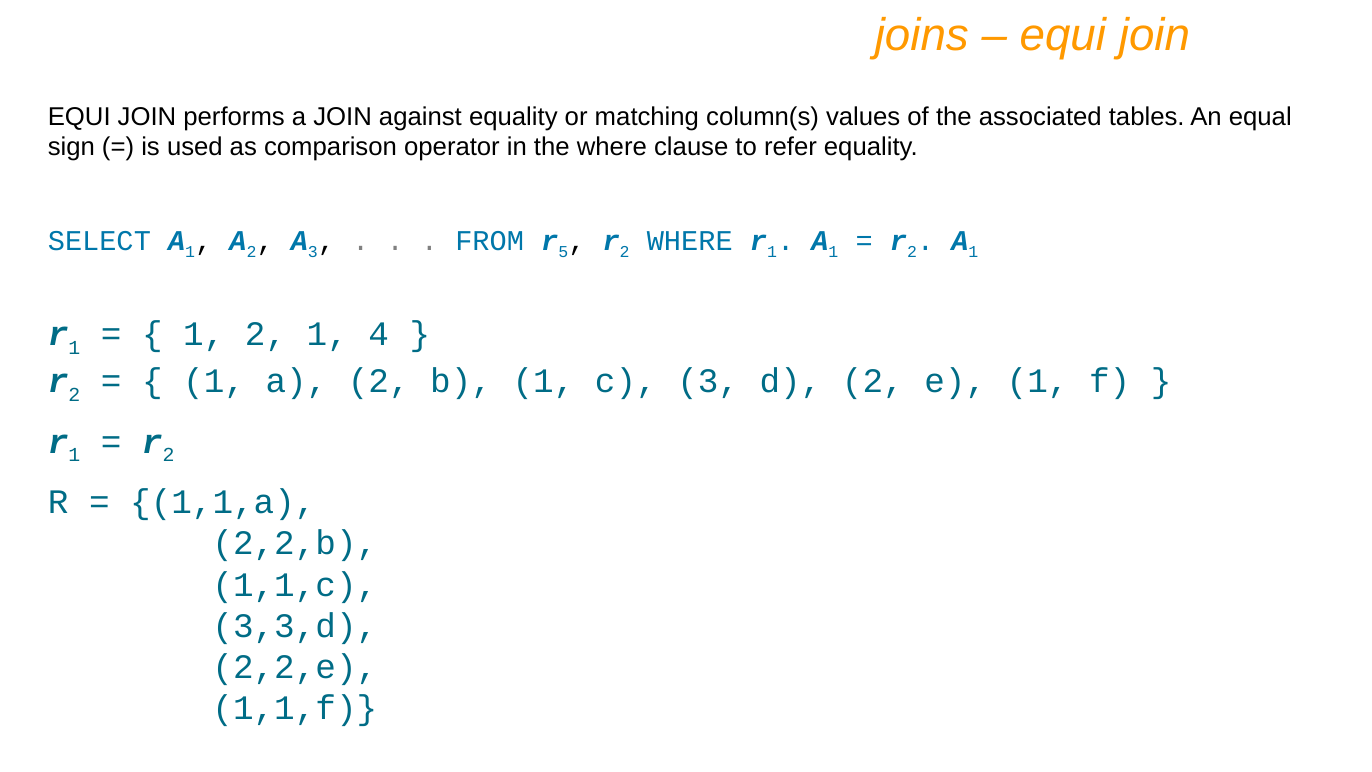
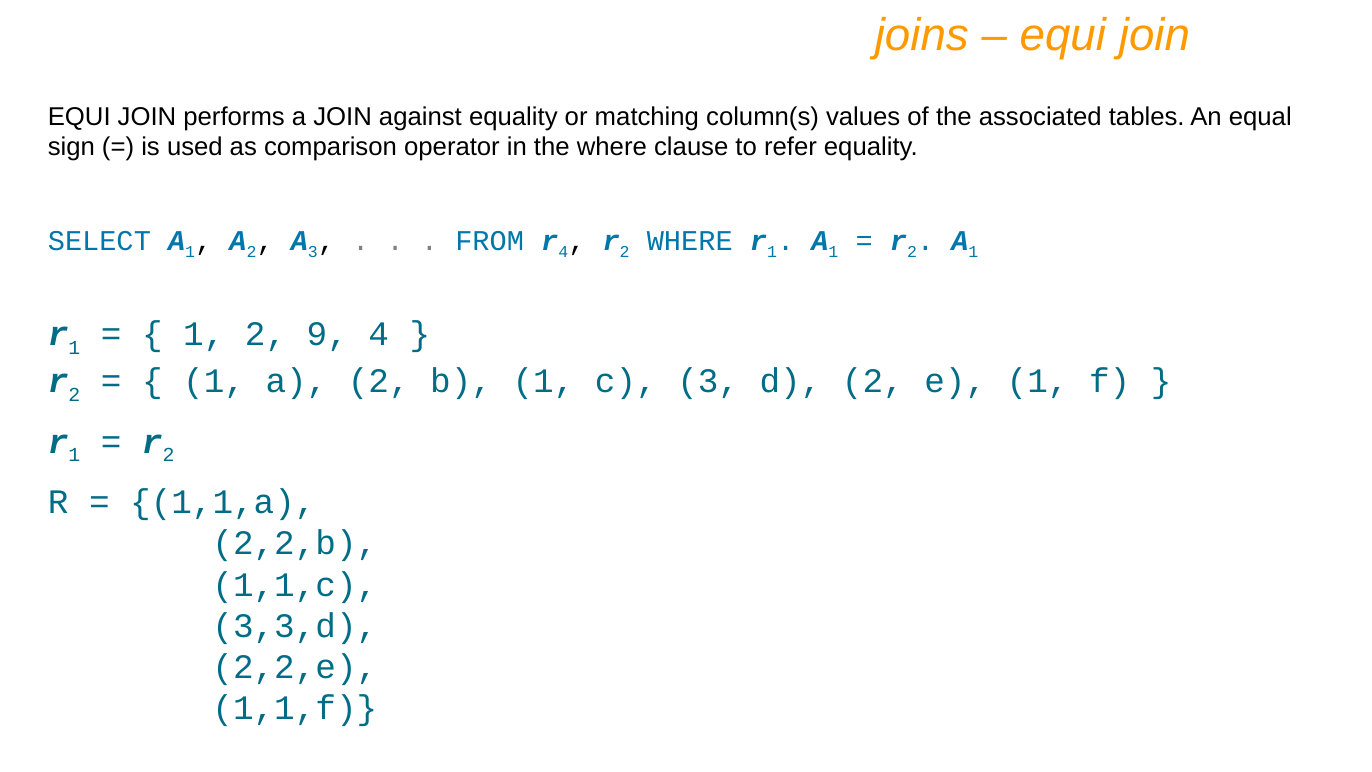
r 5: 5 -> 4
2 1: 1 -> 9
